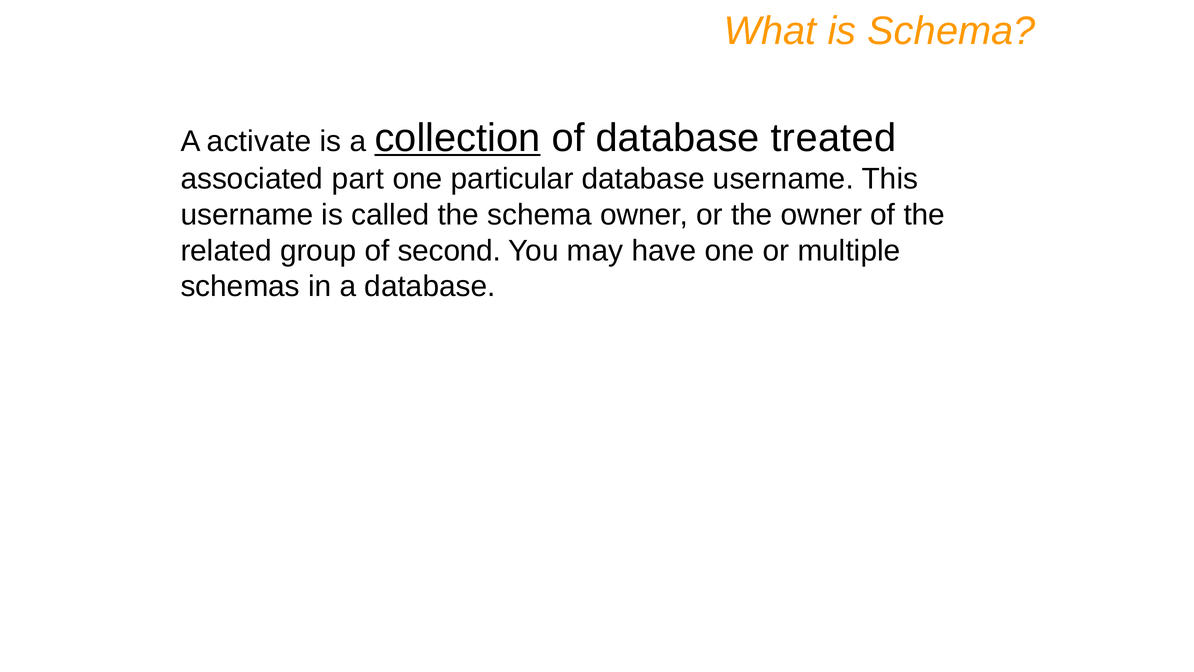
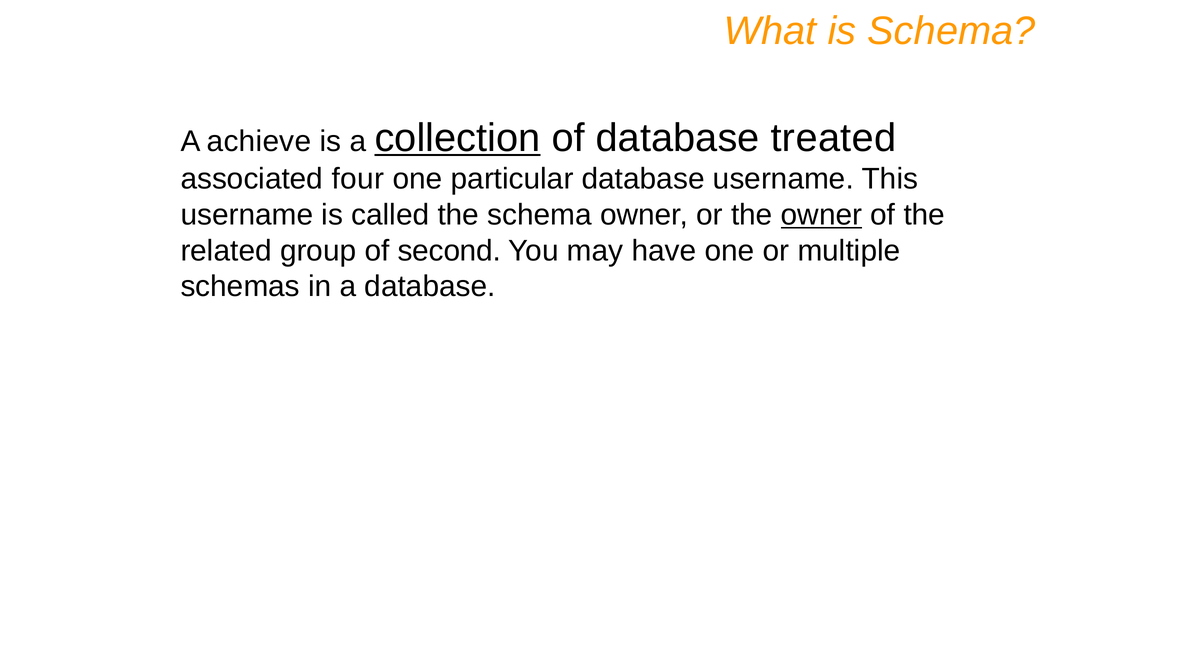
activate: activate -> achieve
part: part -> four
owner at (822, 215) underline: none -> present
